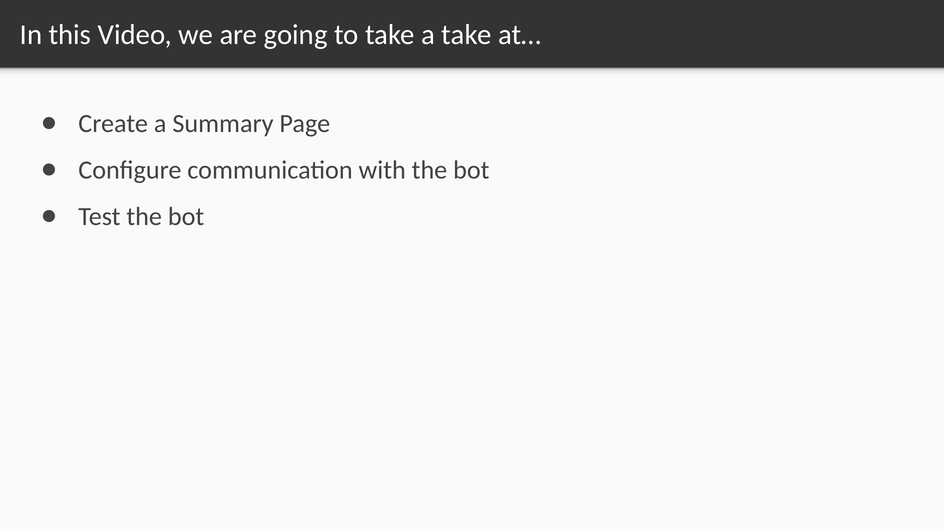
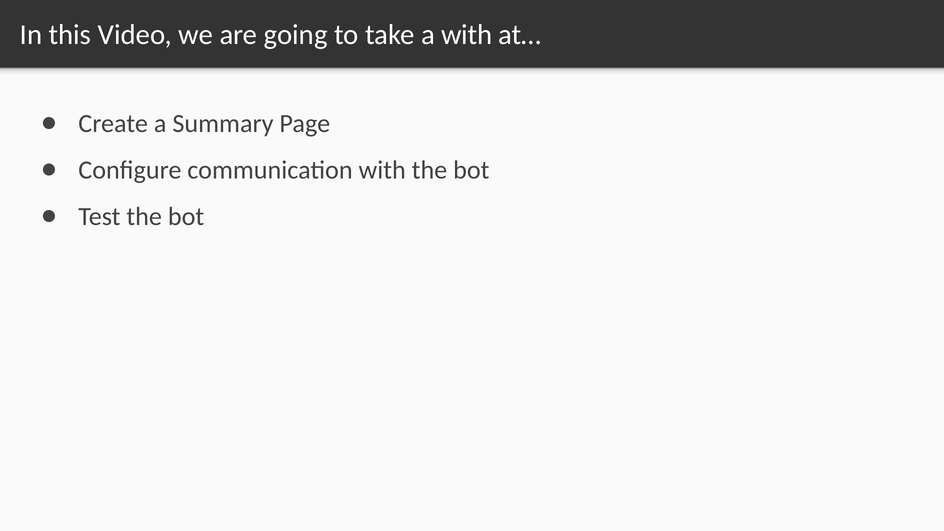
a take: take -> with
